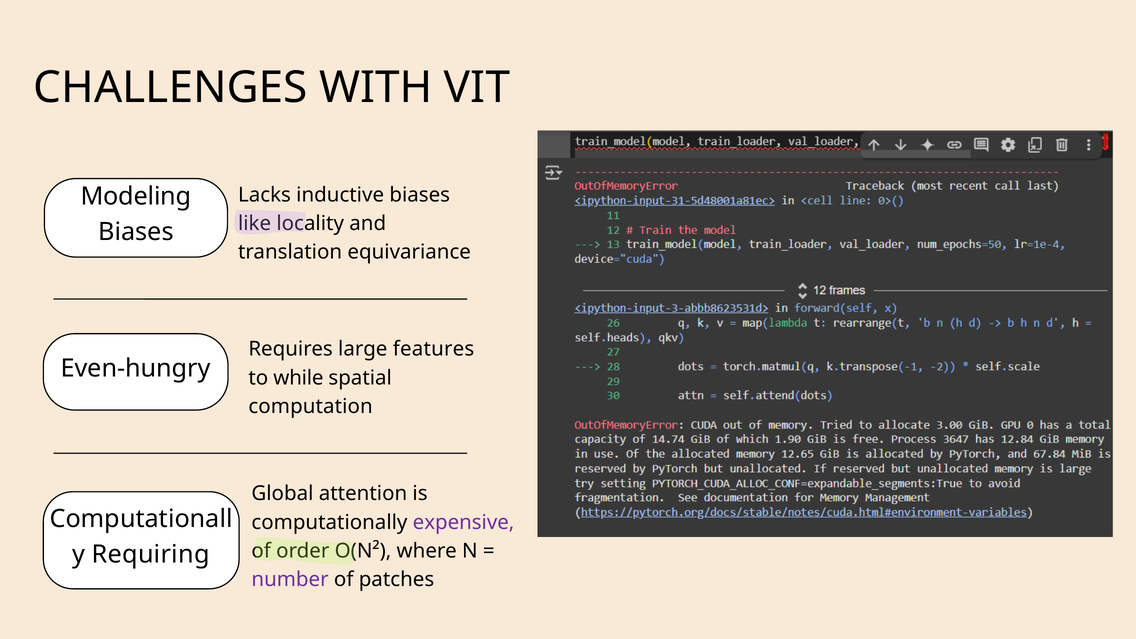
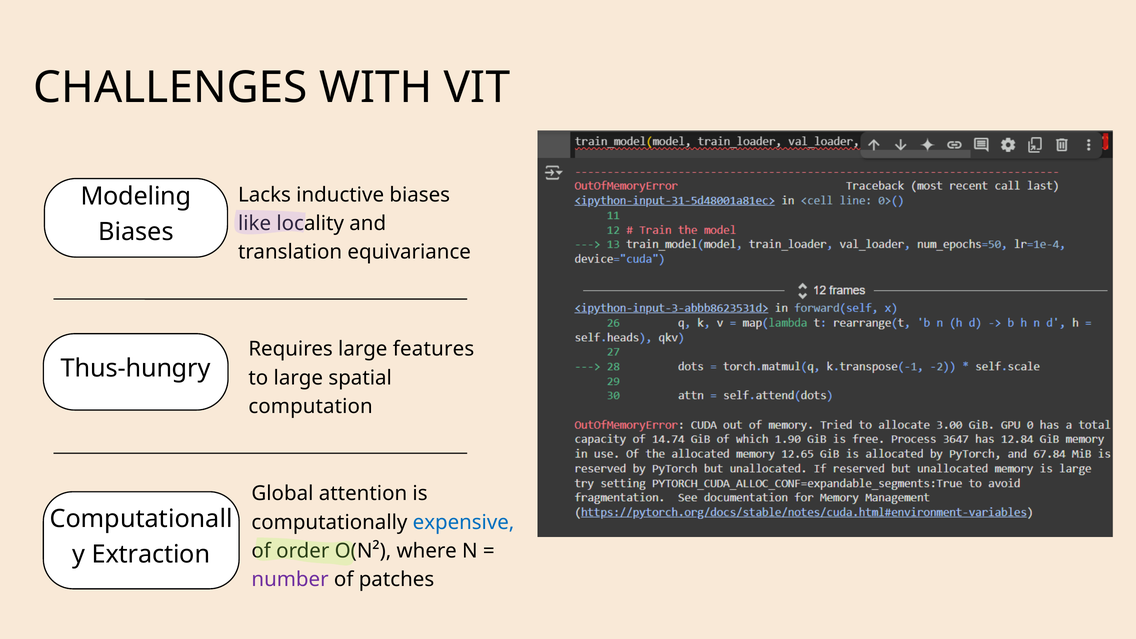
Even-hungry: Even-hungry -> Thus-hungry
to while: while -> large
expensive colour: purple -> blue
Requiring: Requiring -> Extraction
